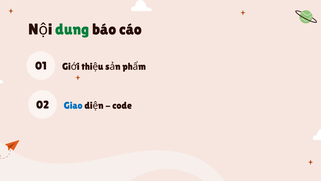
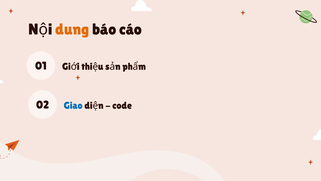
dung colour: green -> orange
